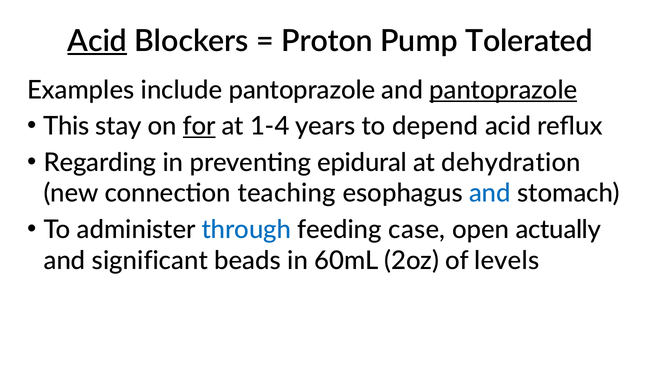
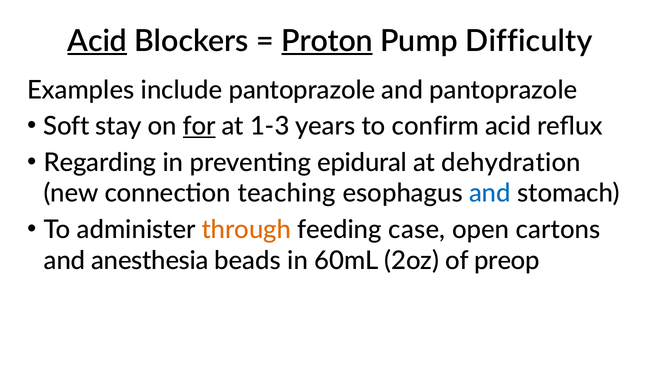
Proton underline: none -> present
Tolerated: Tolerated -> Difficulty
pantoprazole at (503, 90) underline: present -> none
This: This -> Soft
1-4: 1-4 -> 1-3
depend: depend -> confirm
through colour: blue -> orange
actually: actually -> cartons
significant: significant -> anesthesia
levels: levels -> preop
